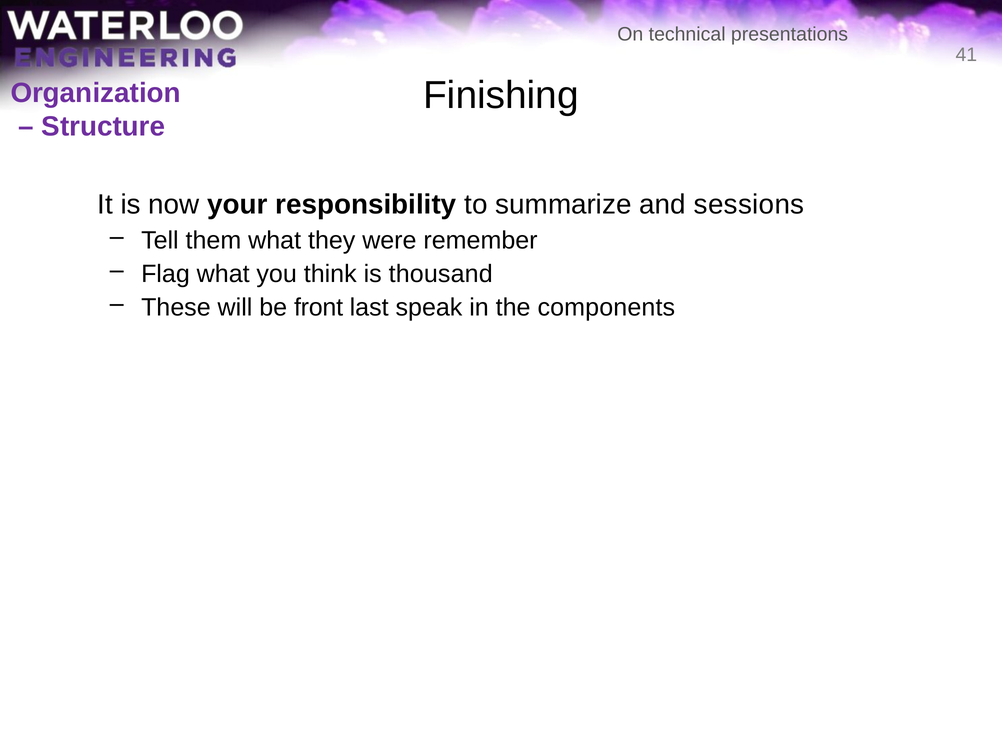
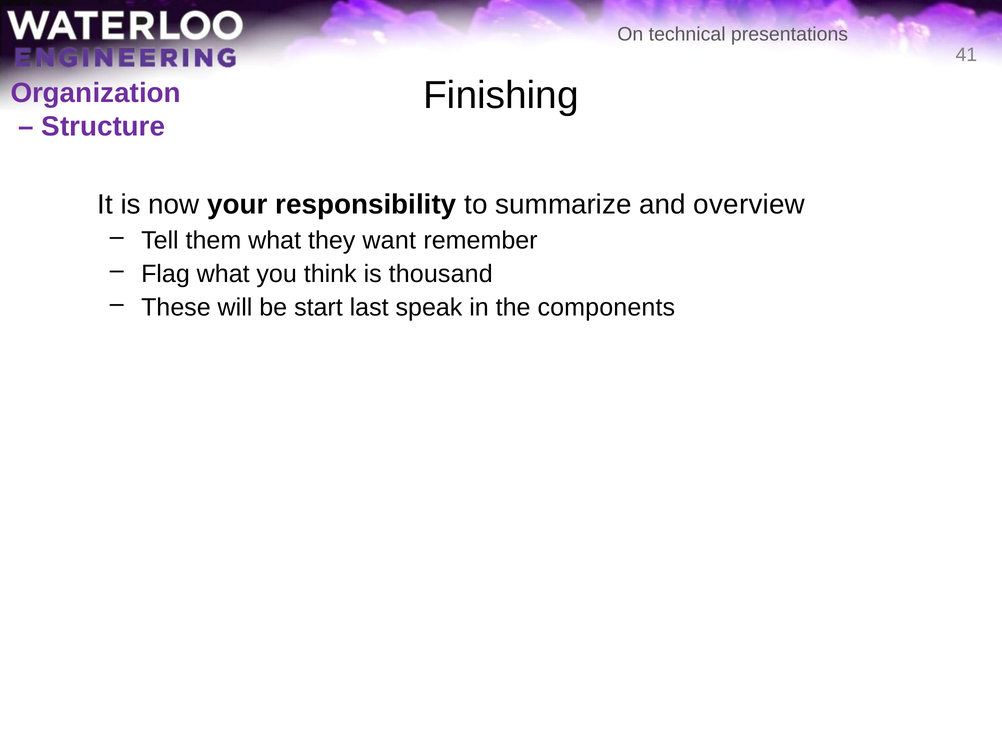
sessions: sessions -> overview
were: were -> want
front: front -> start
